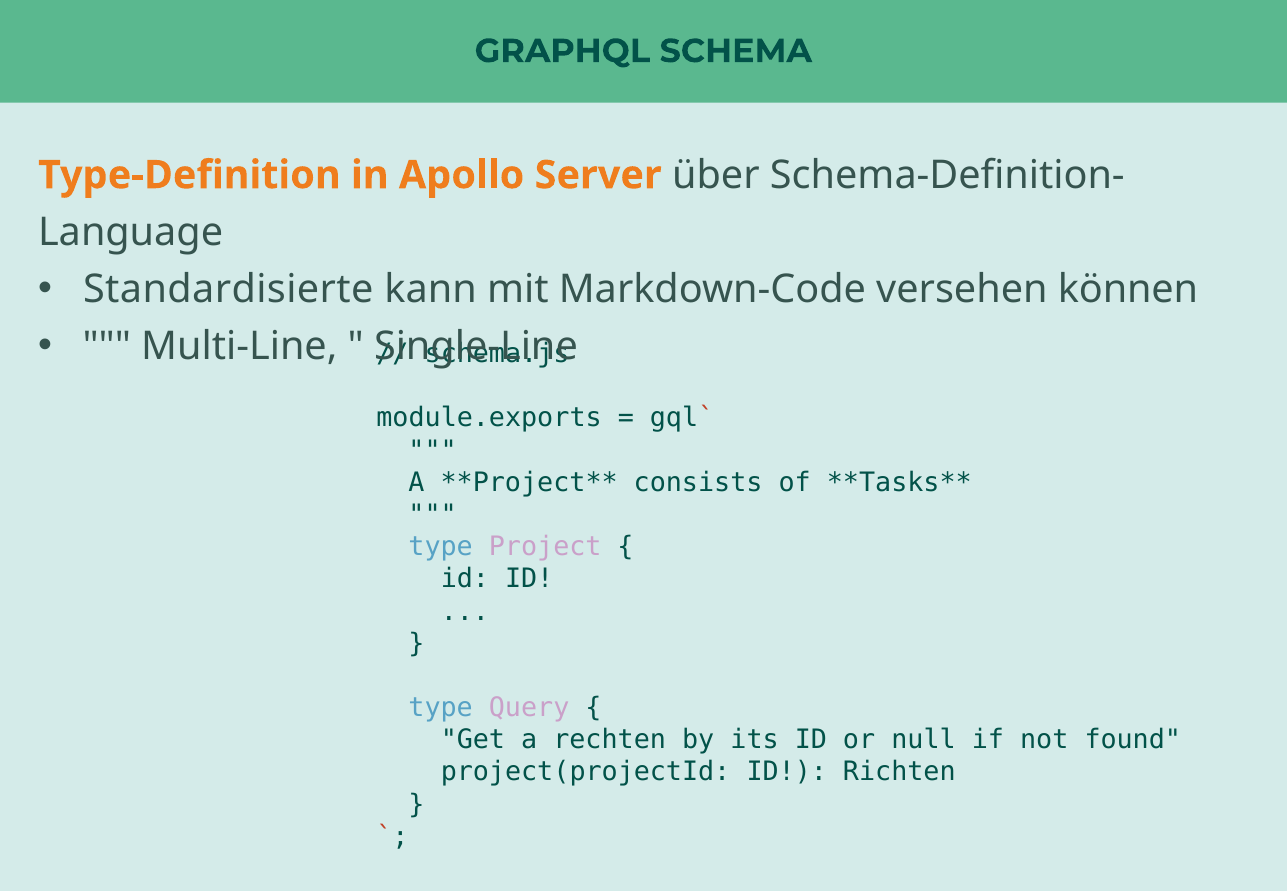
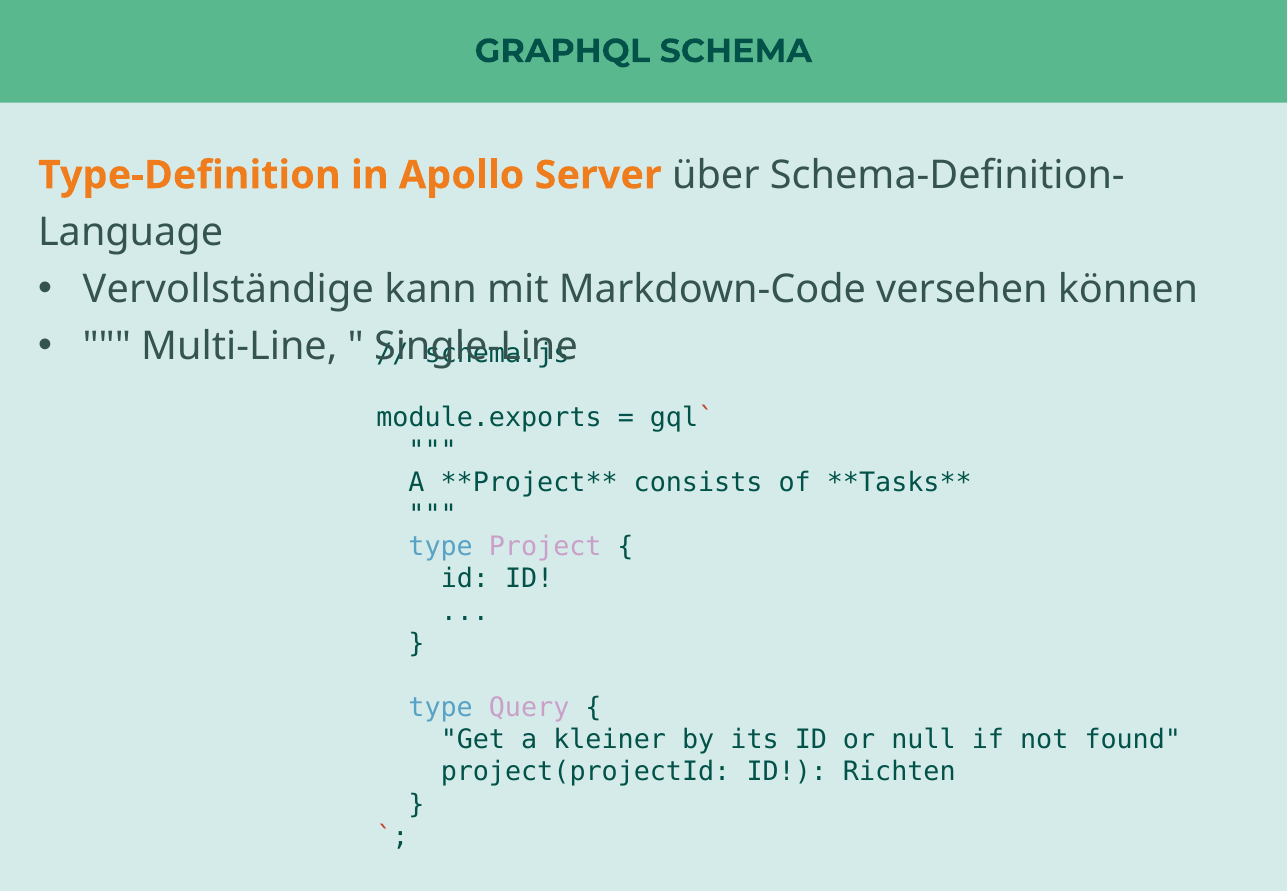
Standardisierte: Standardisierte -> Vervollständige
rechten: rechten -> kleiner
